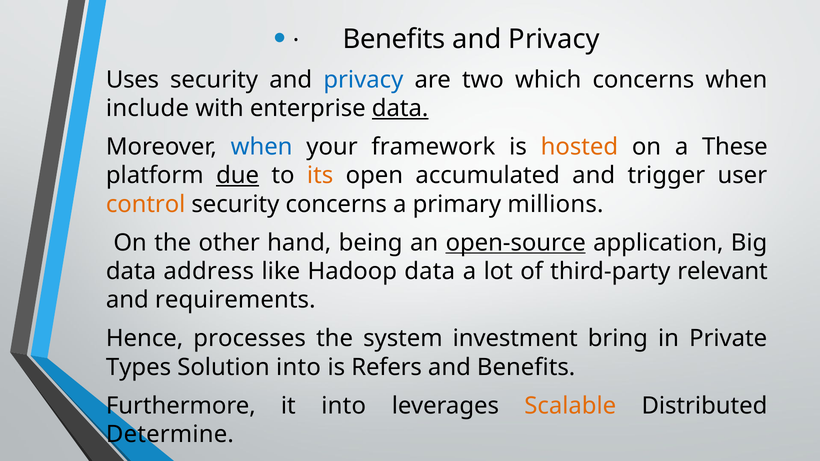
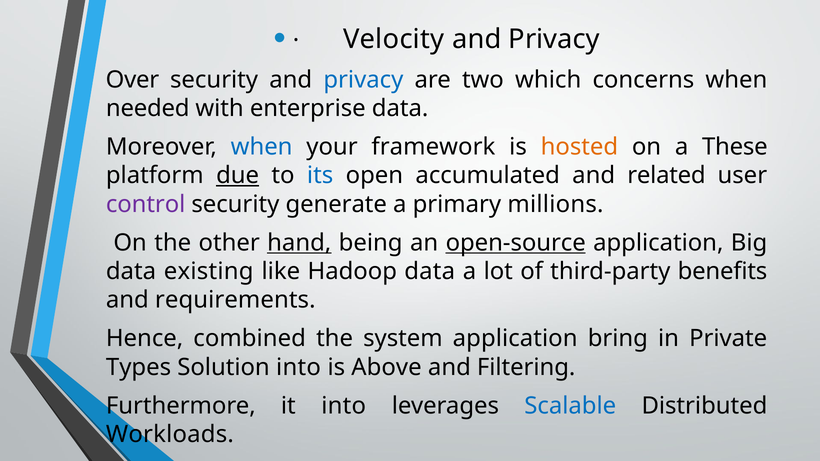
Benefits at (394, 39): Benefits -> Velocity
Uses: Uses -> Over
include: include -> needed
data at (400, 108) underline: present -> none
its colour: orange -> blue
trigger: trigger -> related
control colour: orange -> purple
security concerns: concerns -> generate
hand underline: none -> present
address: address -> existing
relevant: relevant -> benefits
processes: processes -> combined
system investment: investment -> application
Refers: Refers -> Above
and Benefits: Benefits -> Filtering
Scalable colour: orange -> blue
Determine: Determine -> Workloads
